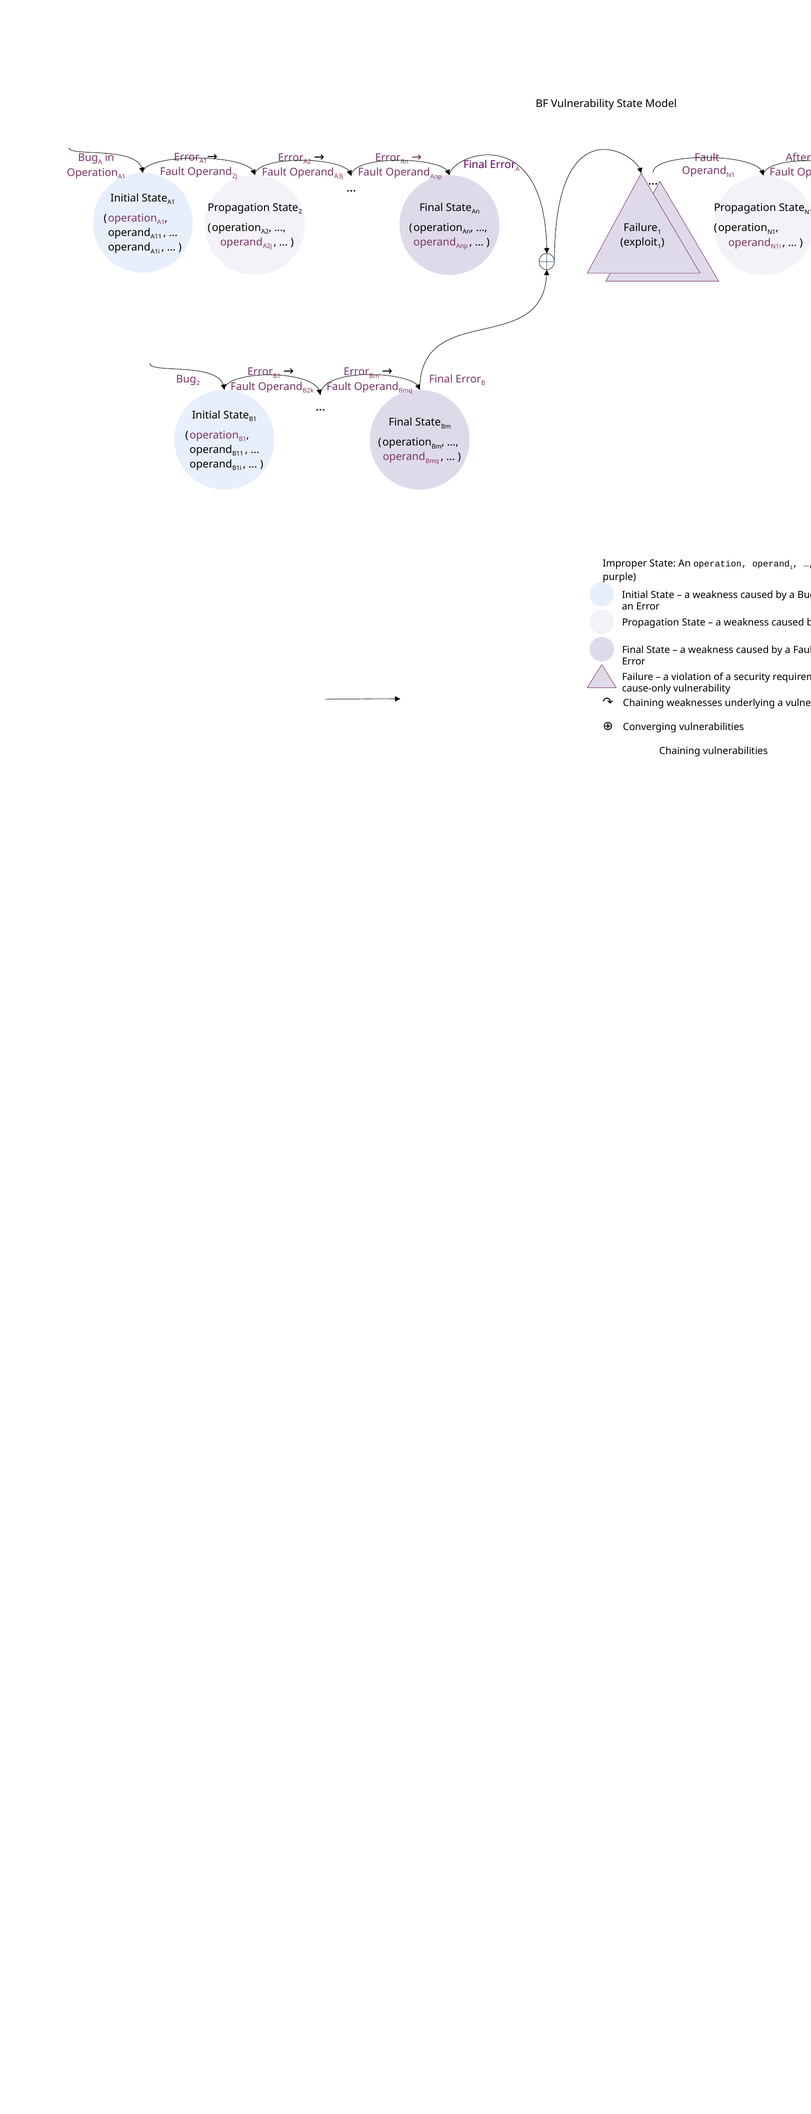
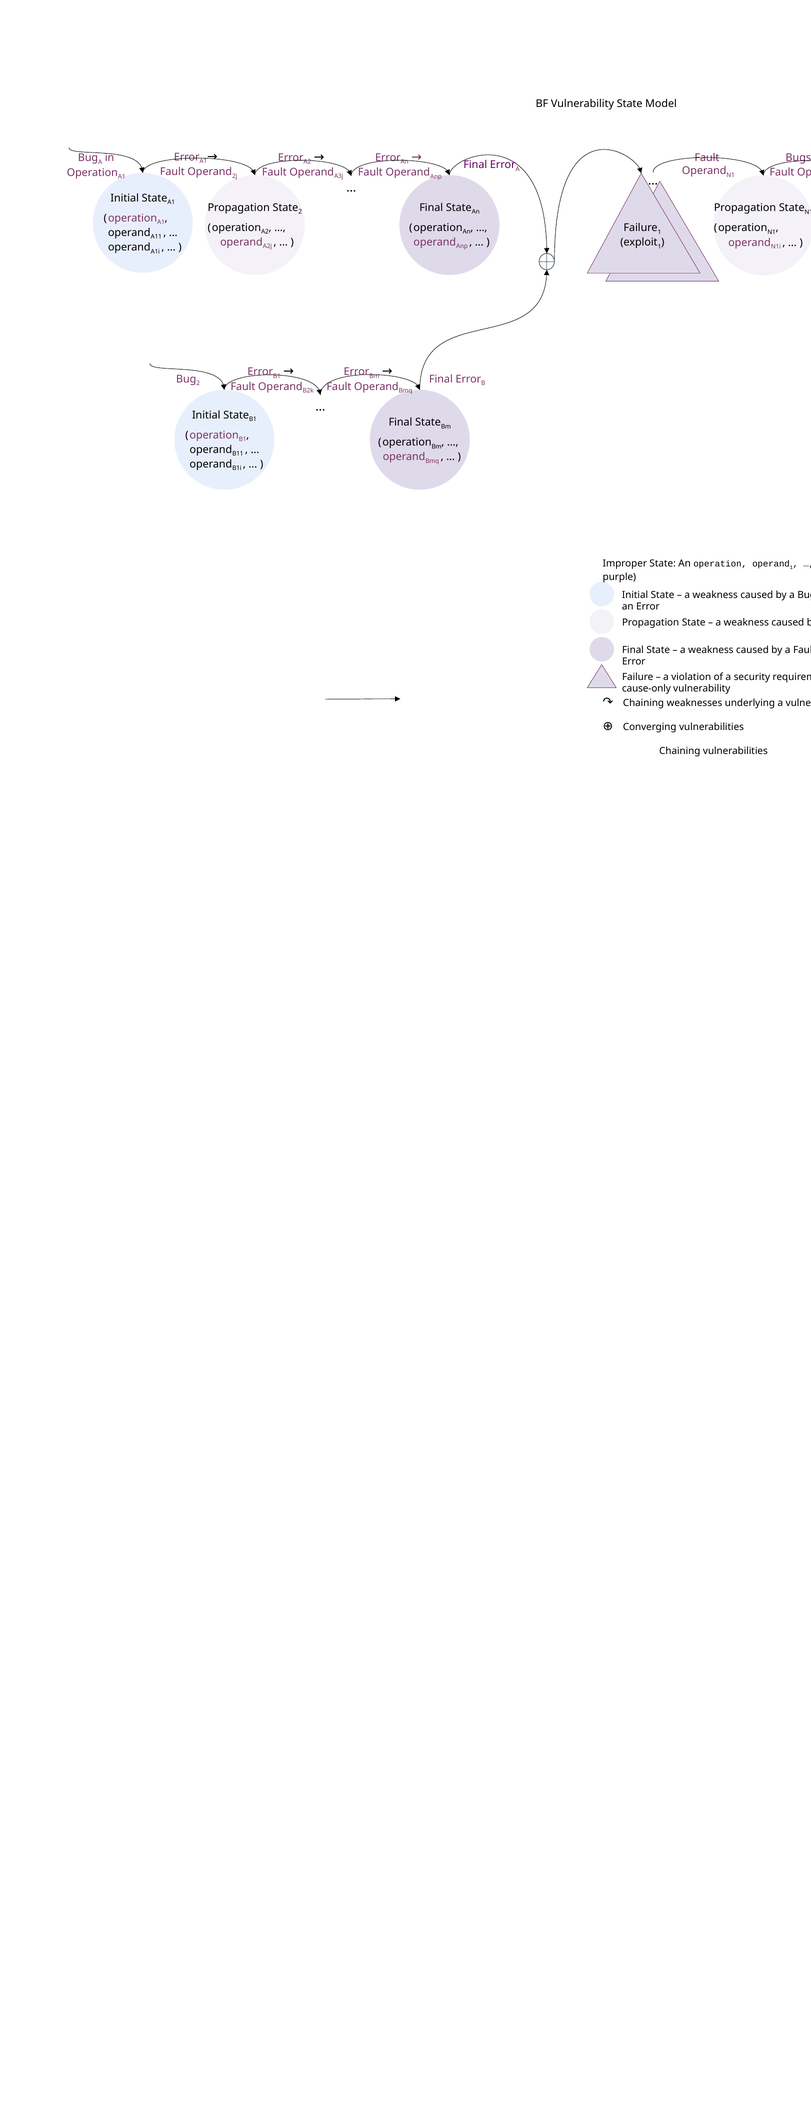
After: After -> Bugs
